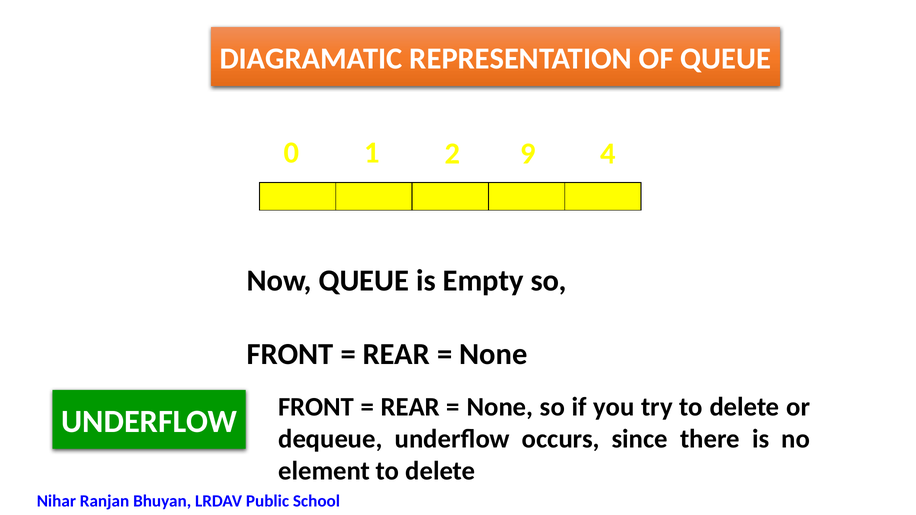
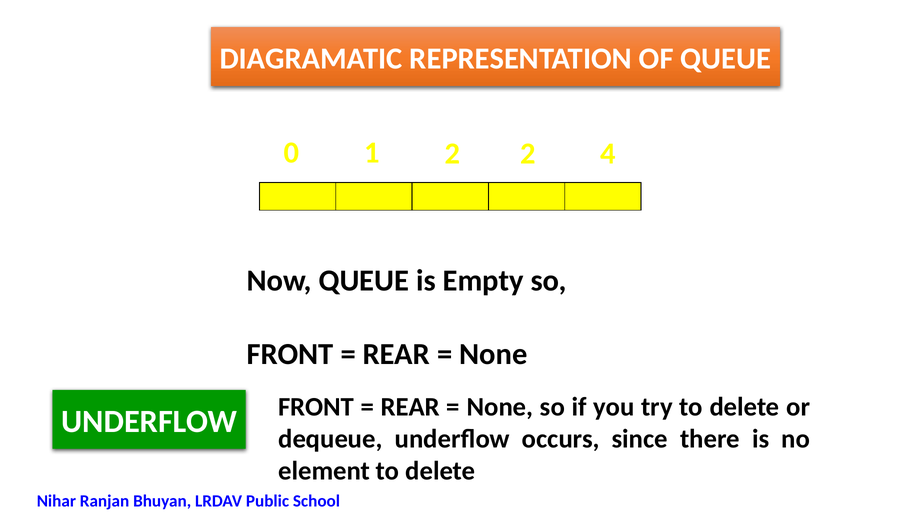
2 9: 9 -> 2
